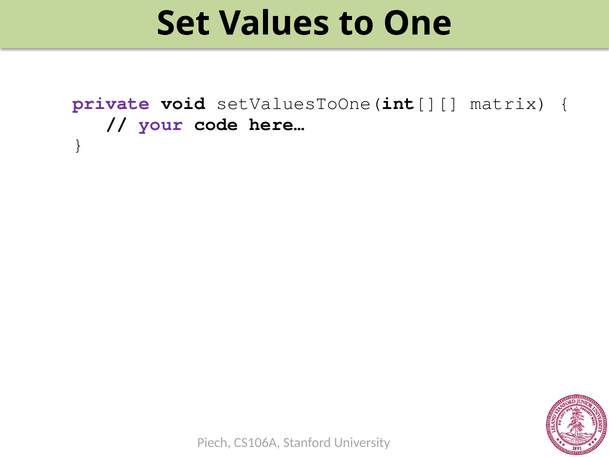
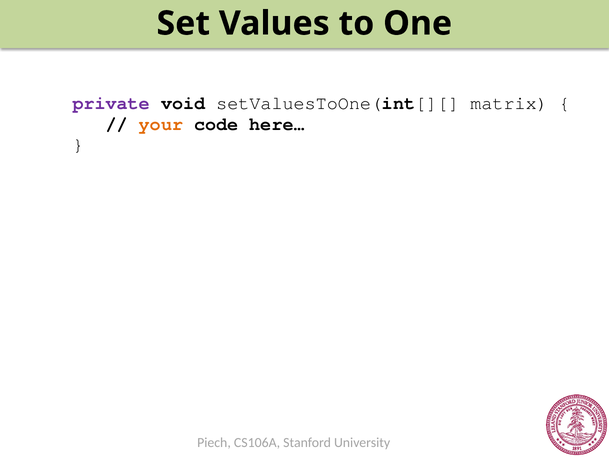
your colour: purple -> orange
